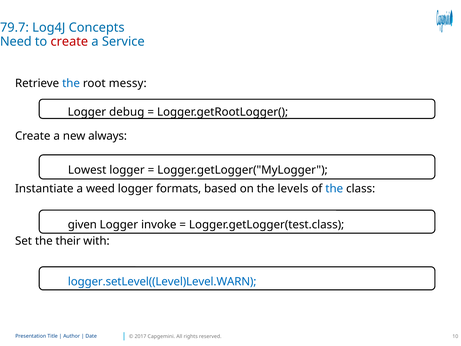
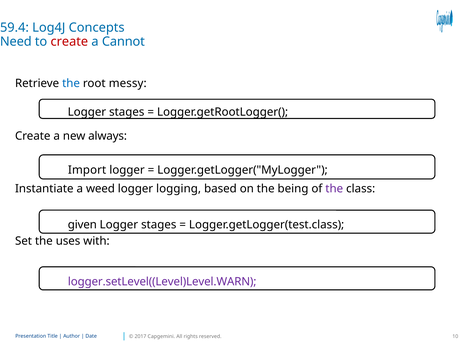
79.7: 79.7 -> 59.4
Service: Service -> Cannot
debug at (127, 112): debug -> stages
Lowest: Lowest -> Import
formats: formats -> logging
levels: levels -> being
the at (334, 188) colour: blue -> purple
invoke at (159, 225): invoke -> stages
their: their -> uses
logger.setLevel((Level)Level.WARN colour: blue -> purple
